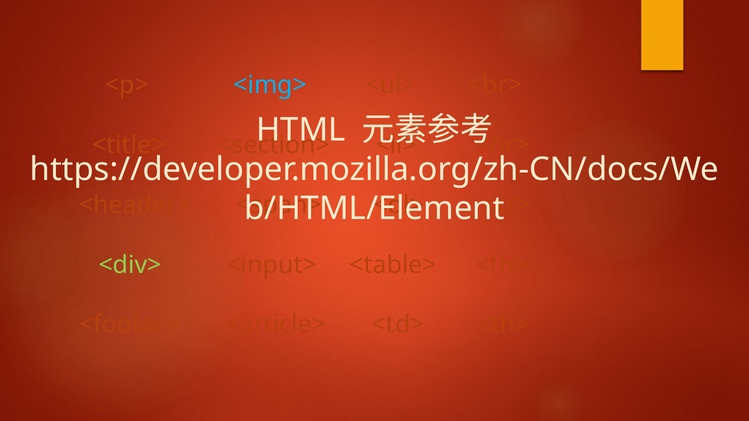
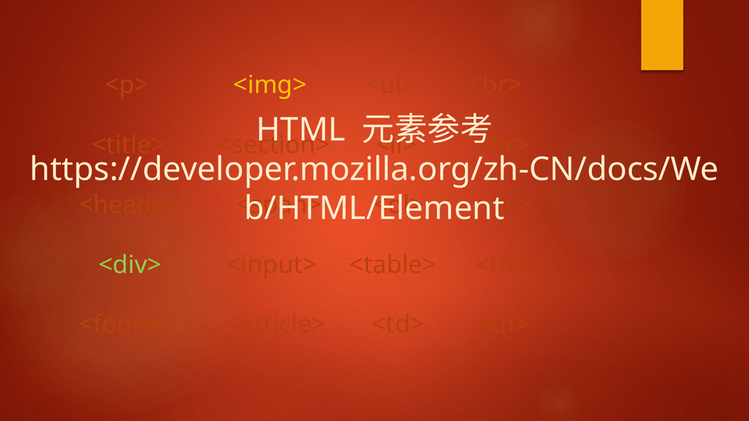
<img> colour: light blue -> yellow
